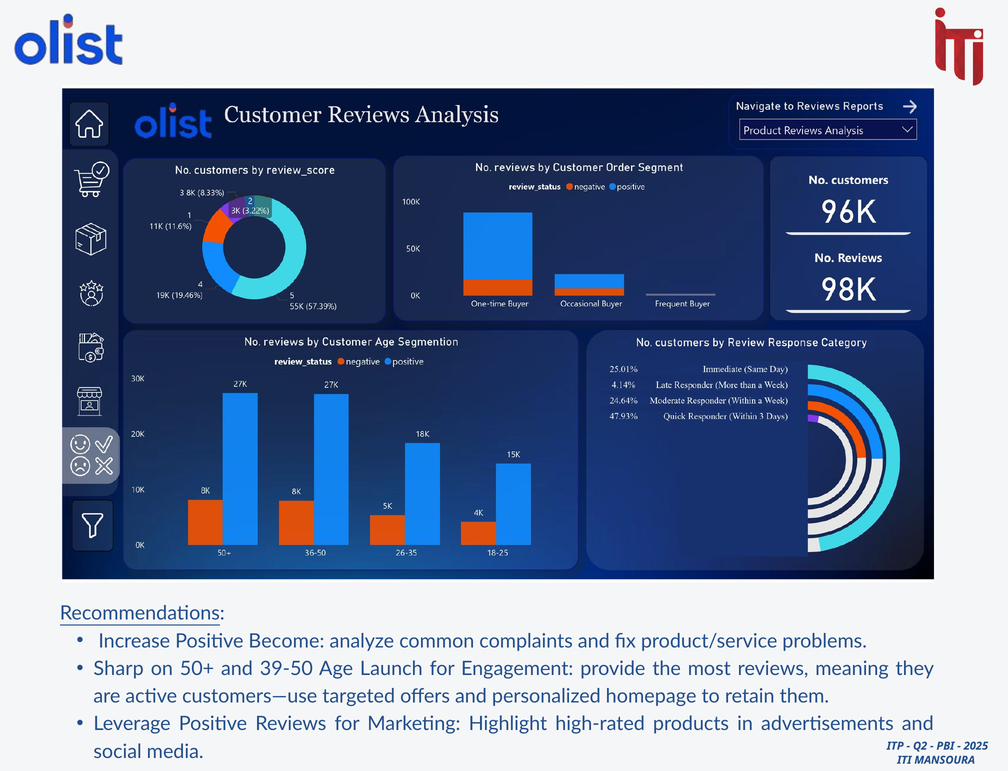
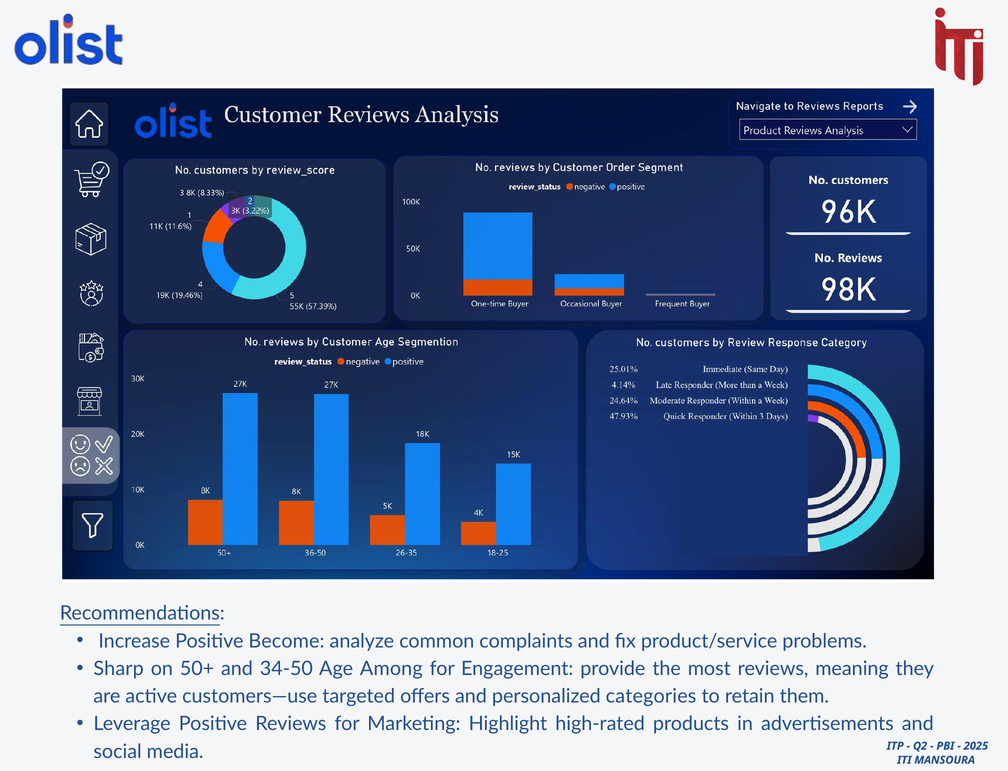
39-50: 39-50 -> 34-50
Launch: Launch -> Among
homepage: homepage -> categories
